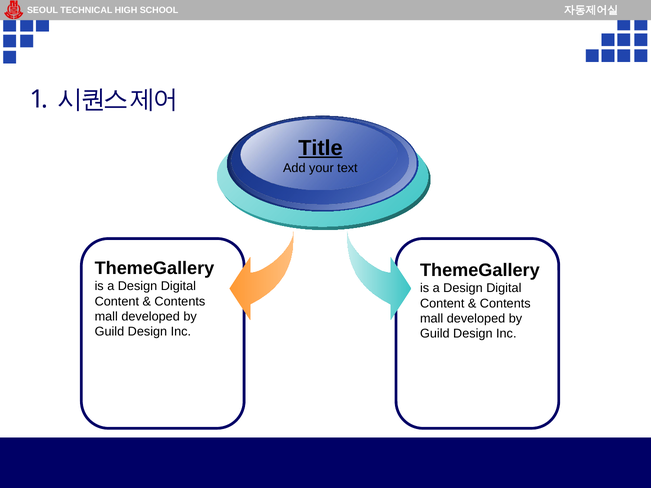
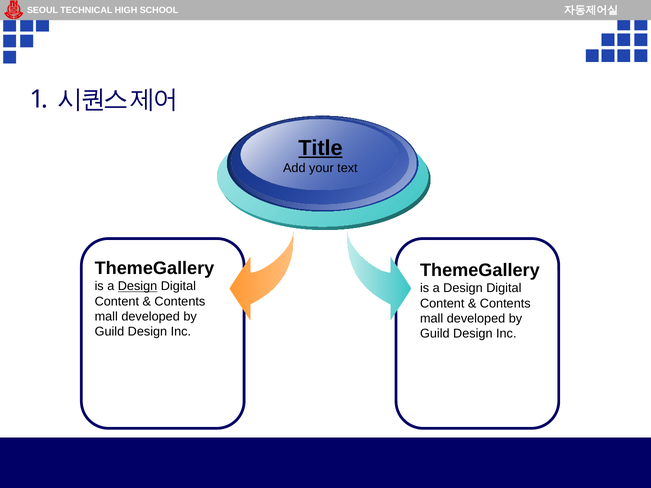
Design at (138, 286) underline: none -> present
